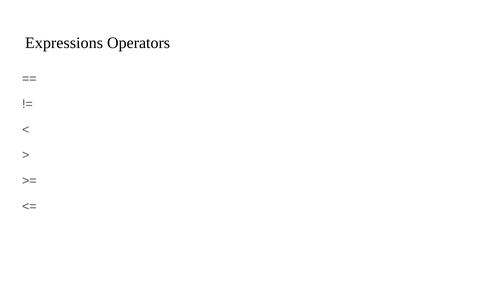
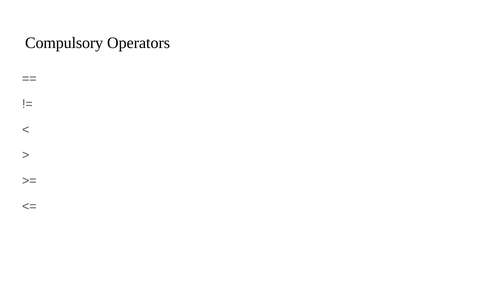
Expressions: Expressions -> Compulsory
